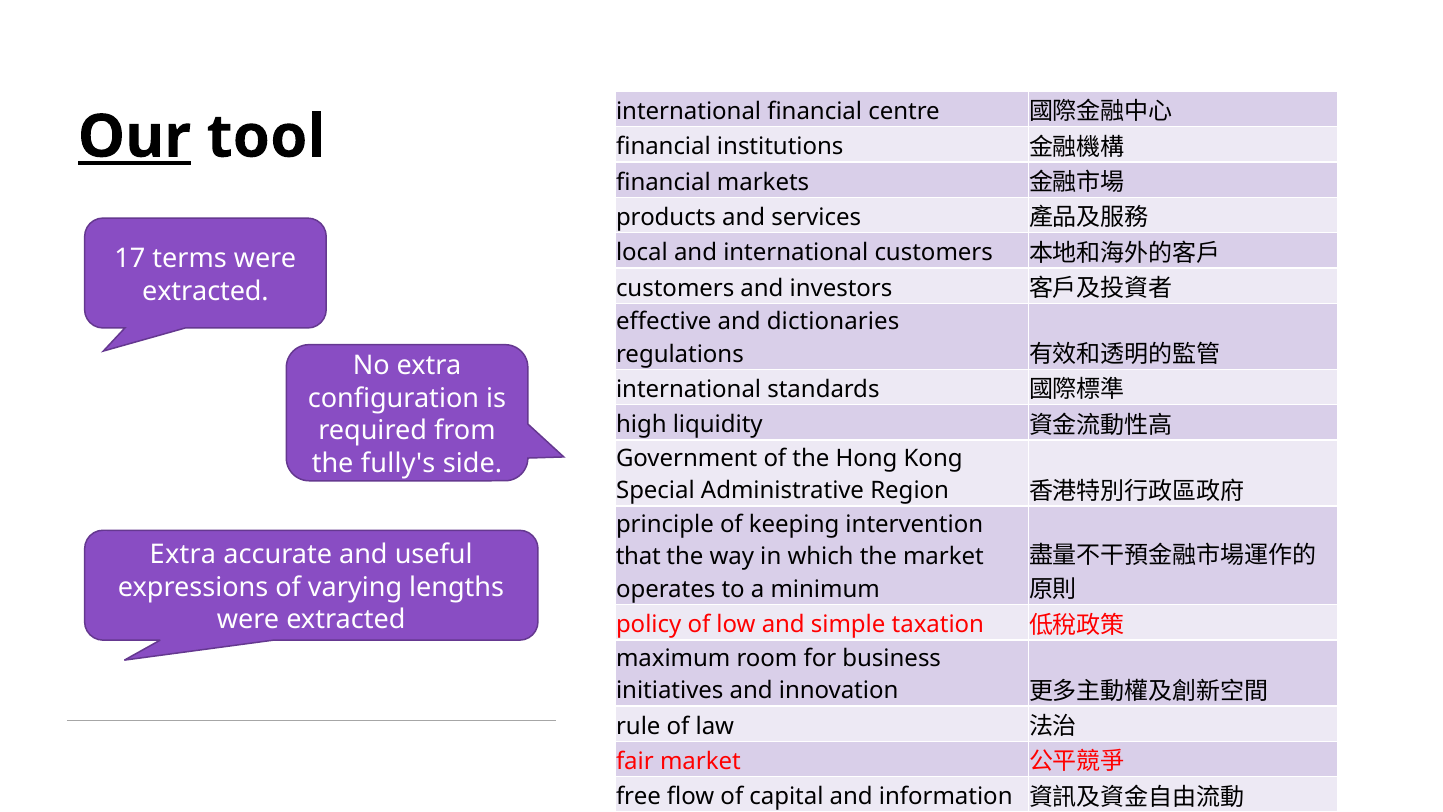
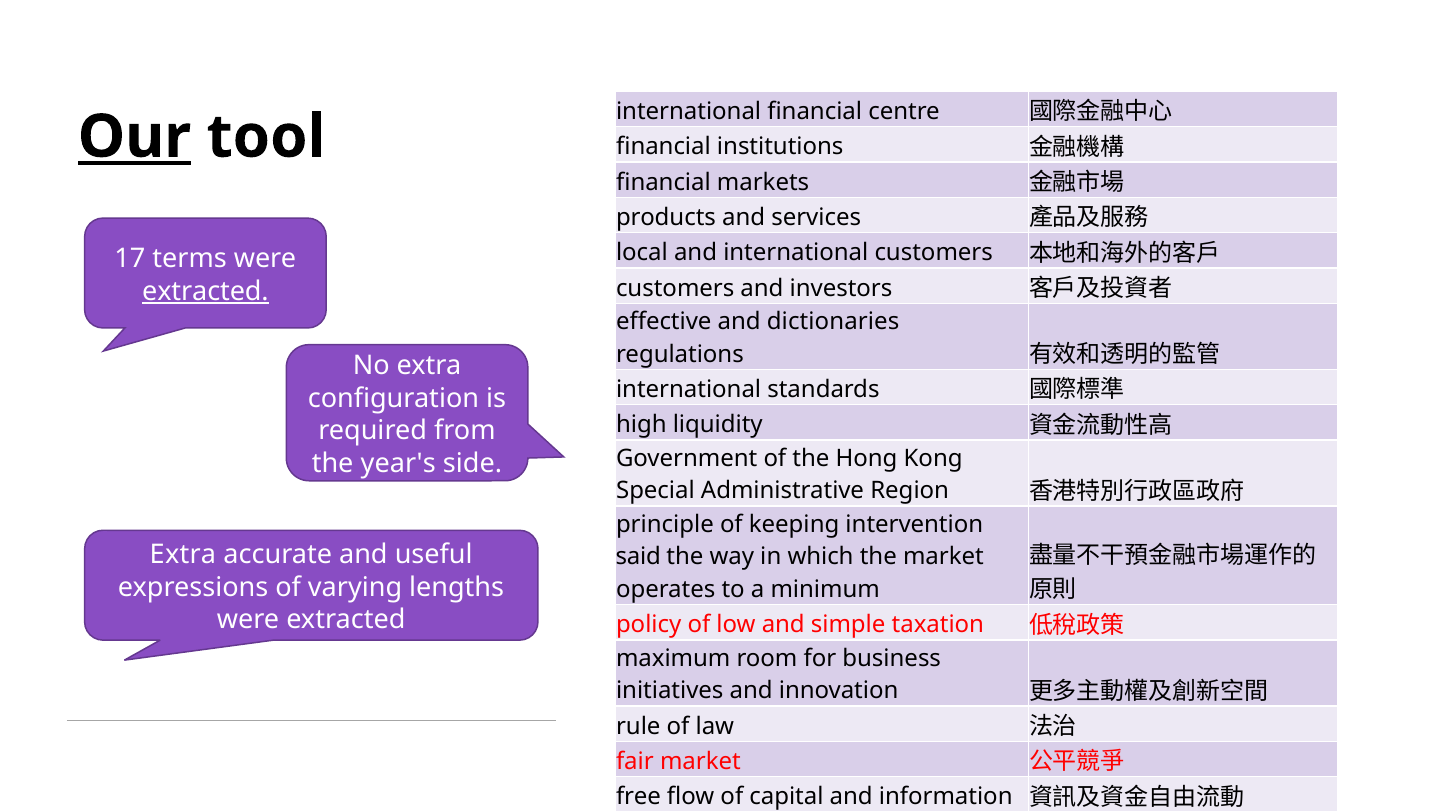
extracted at (205, 291) underline: none -> present
fully's: fully's -> year's
that: that -> said
